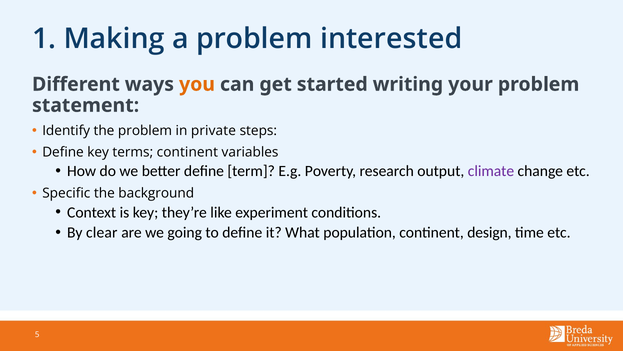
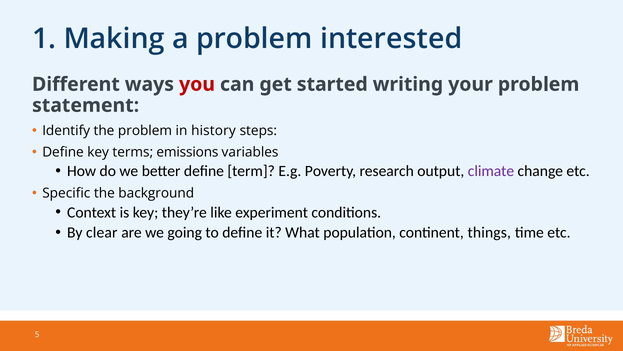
you colour: orange -> red
private: private -> history
terms continent: continent -> emissions
design: design -> things
